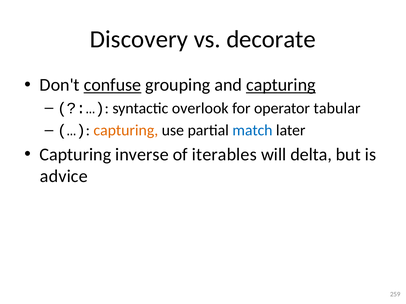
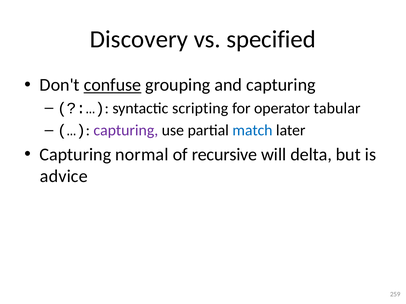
decorate: decorate -> specified
capturing at (281, 85) underline: present -> none
overlook: overlook -> scripting
capturing at (126, 131) colour: orange -> purple
inverse: inverse -> normal
iterables: iterables -> recursive
